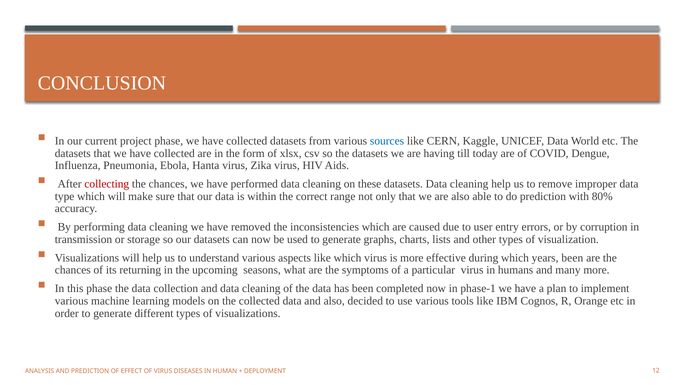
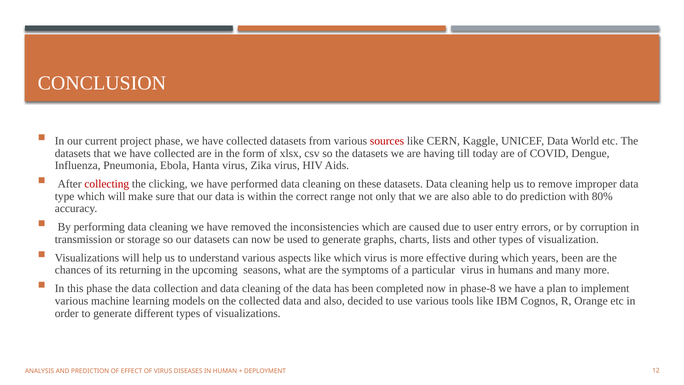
sources colour: blue -> red
chances at (168, 184): chances -> clicking
phase-1: phase-1 -> phase-8
